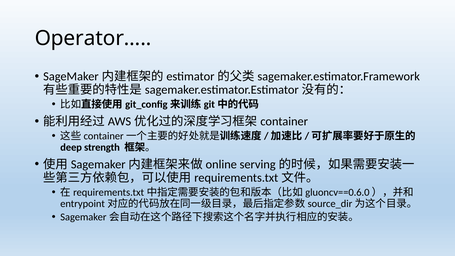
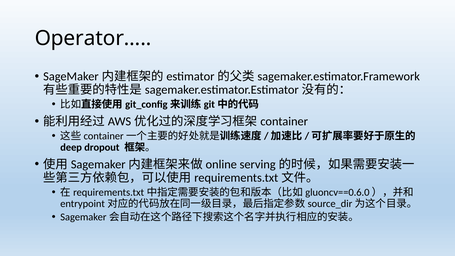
strength: strength -> dropout
